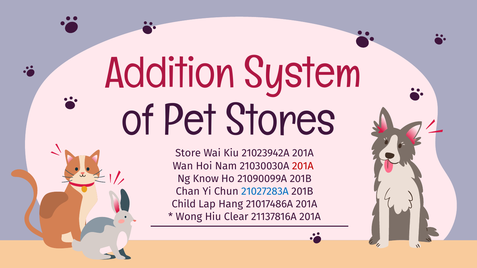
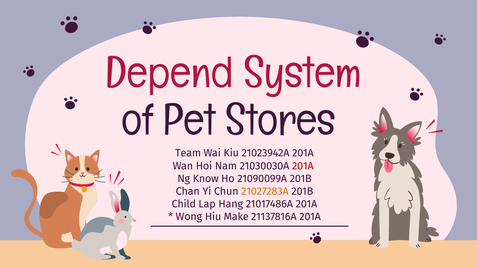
Addition: Addition -> Depend
Store: Store -> Team
21027283A colour: blue -> orange
Clear: Clear -> Make
